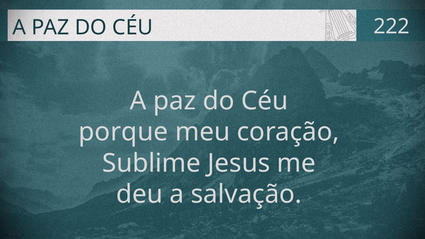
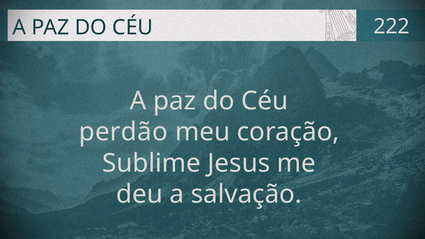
porque: porque -> perdão
